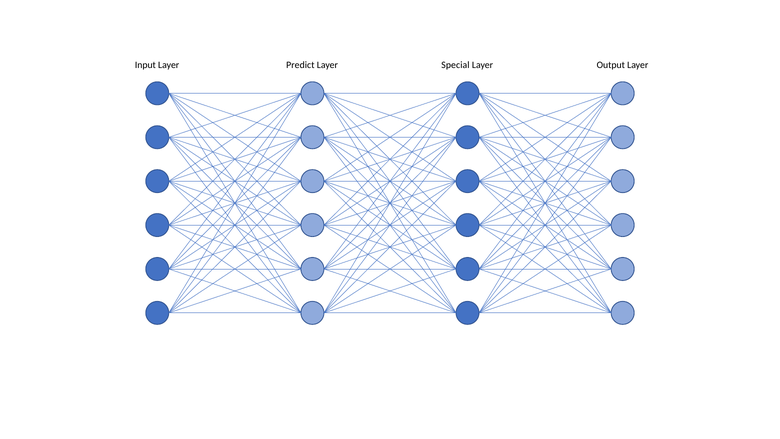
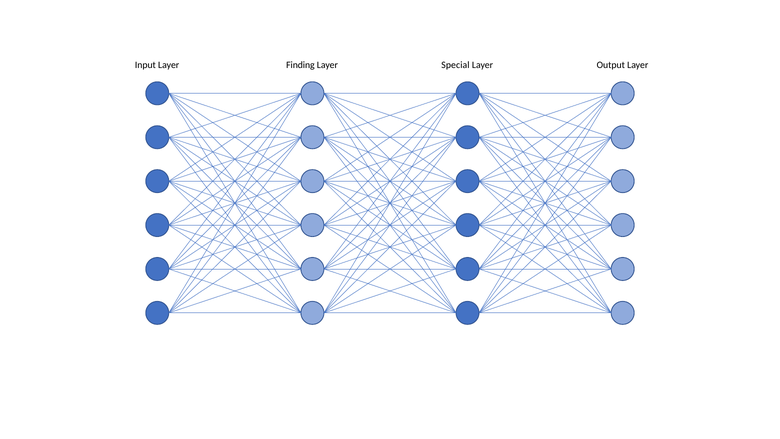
Predict: Predict -> Finding
